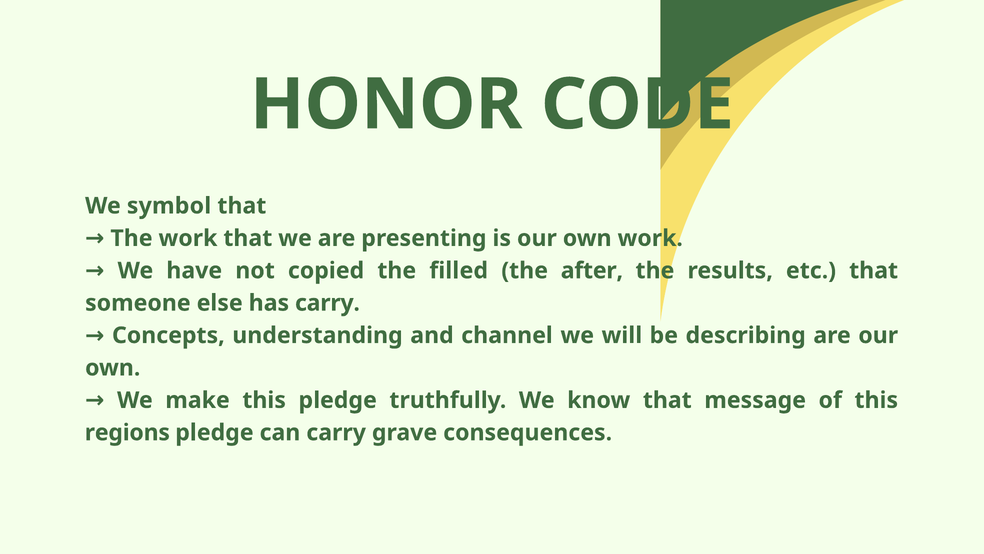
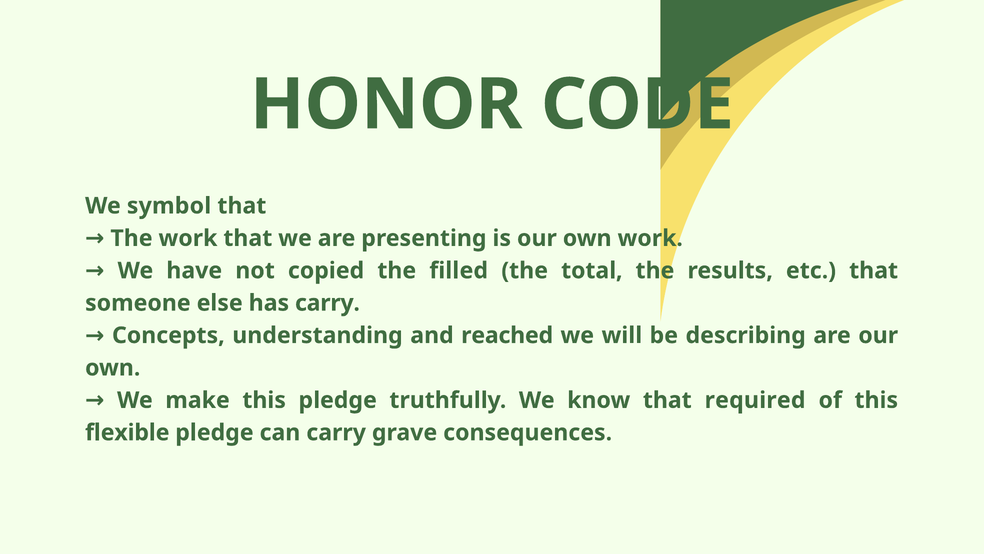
after: after -> total
channel: channel -> reached
message: message -> required
regions: regions -> flexible
